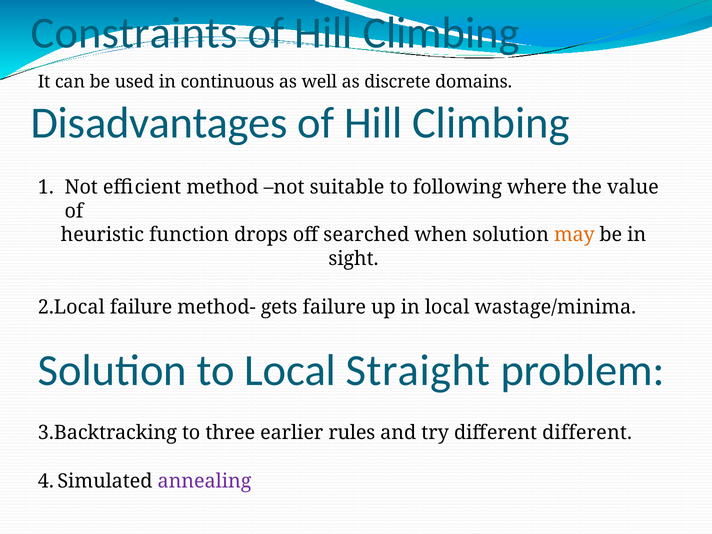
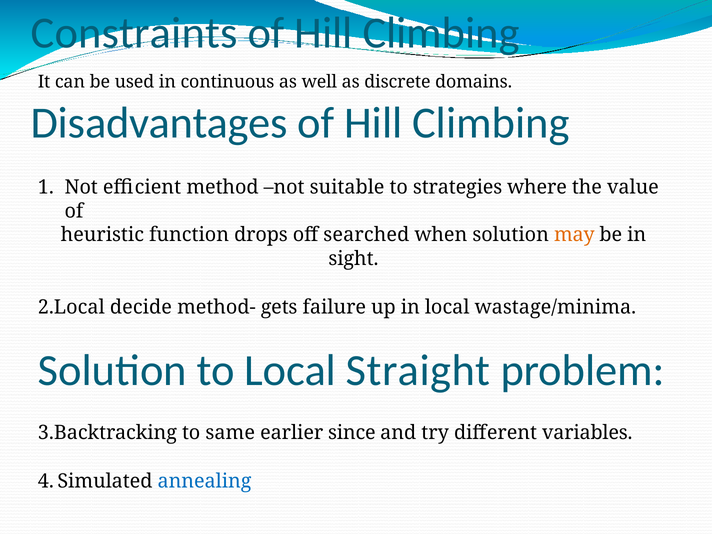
following: following -> strategies
failure at (141, 307): failure -> decide
three: three -> same
rules: rules -> since
different different: different -> variables
annealing colour: purple -> blue
